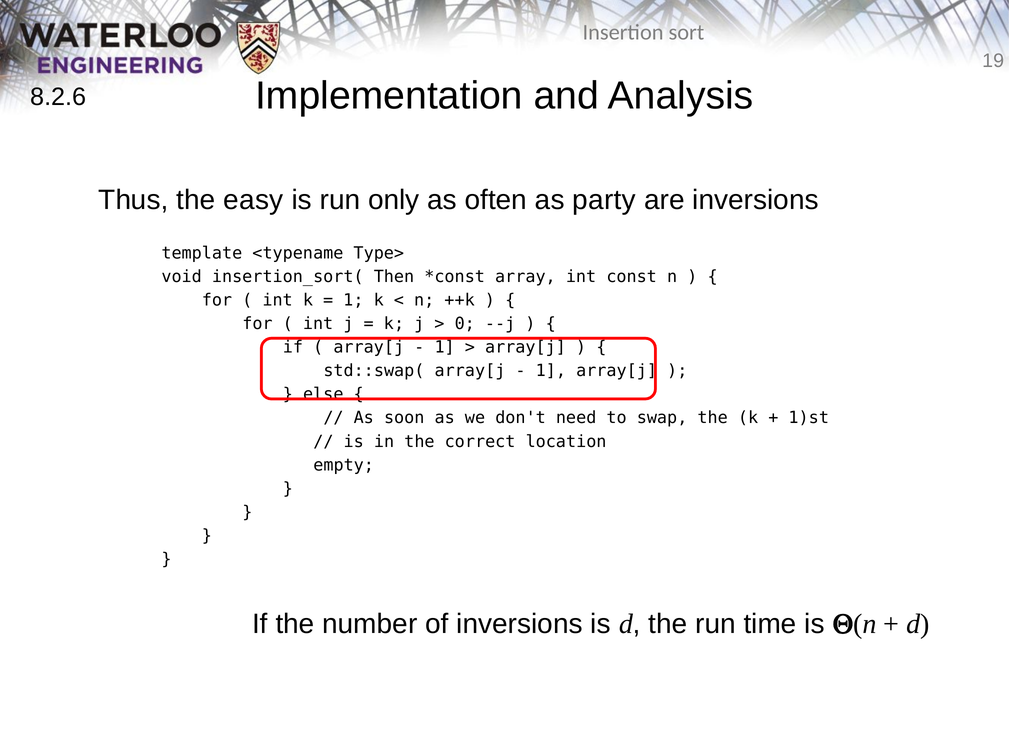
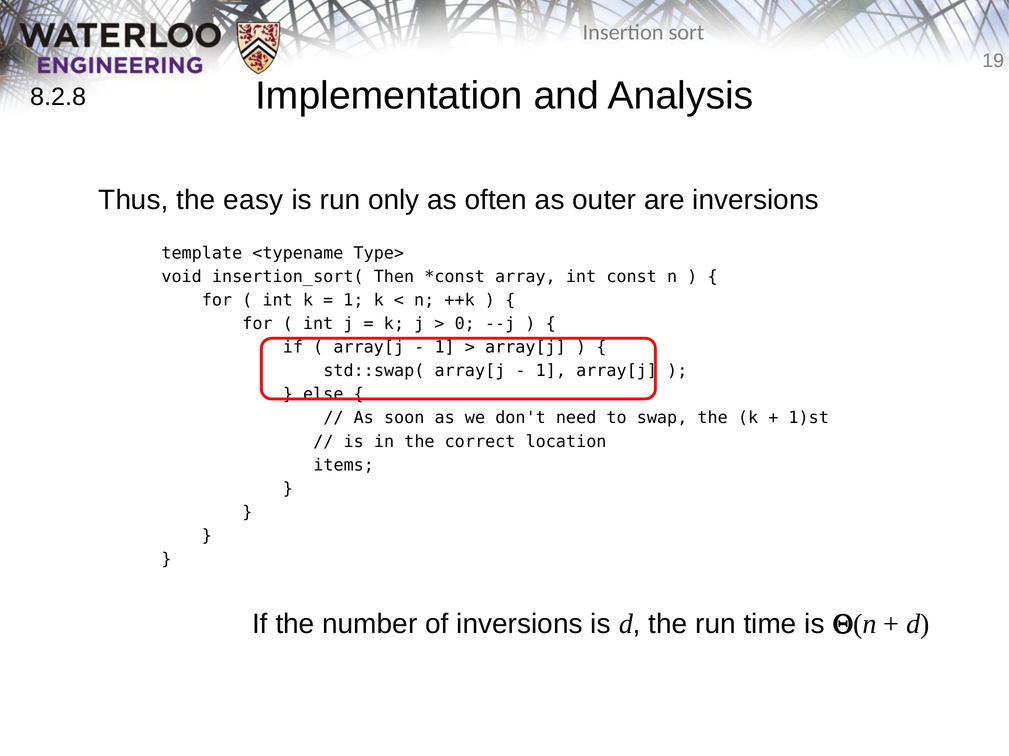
8.2.6: 8.2.6 -> 8.2.8
party: party -> outer
empty: empty -> items
